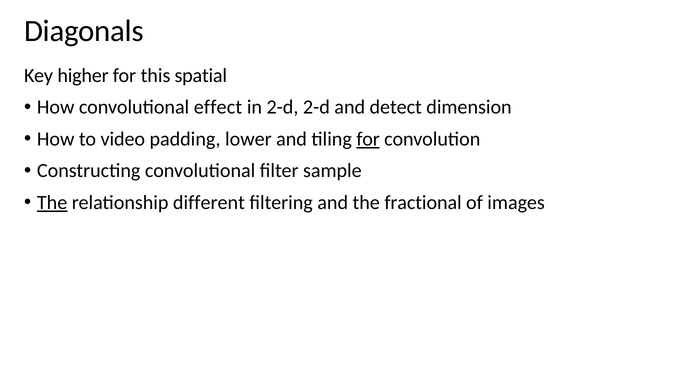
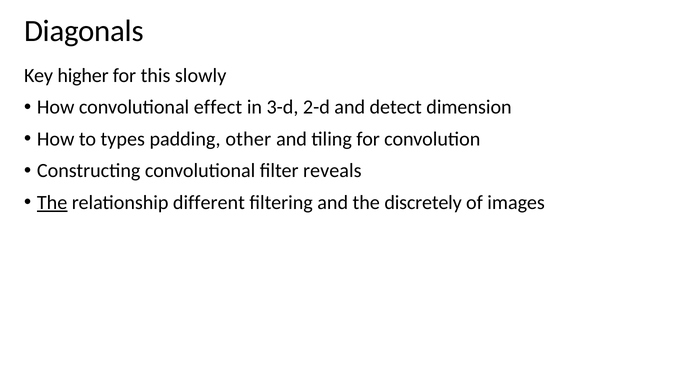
spatial: spatial -> slowly
in 2-d: 2-d -> 3-d
video: video -> types
lower: lower -> other
for at (368, 139) underline: present -> none
sample: sample -> reveals
fractional: fractional -> discretely
